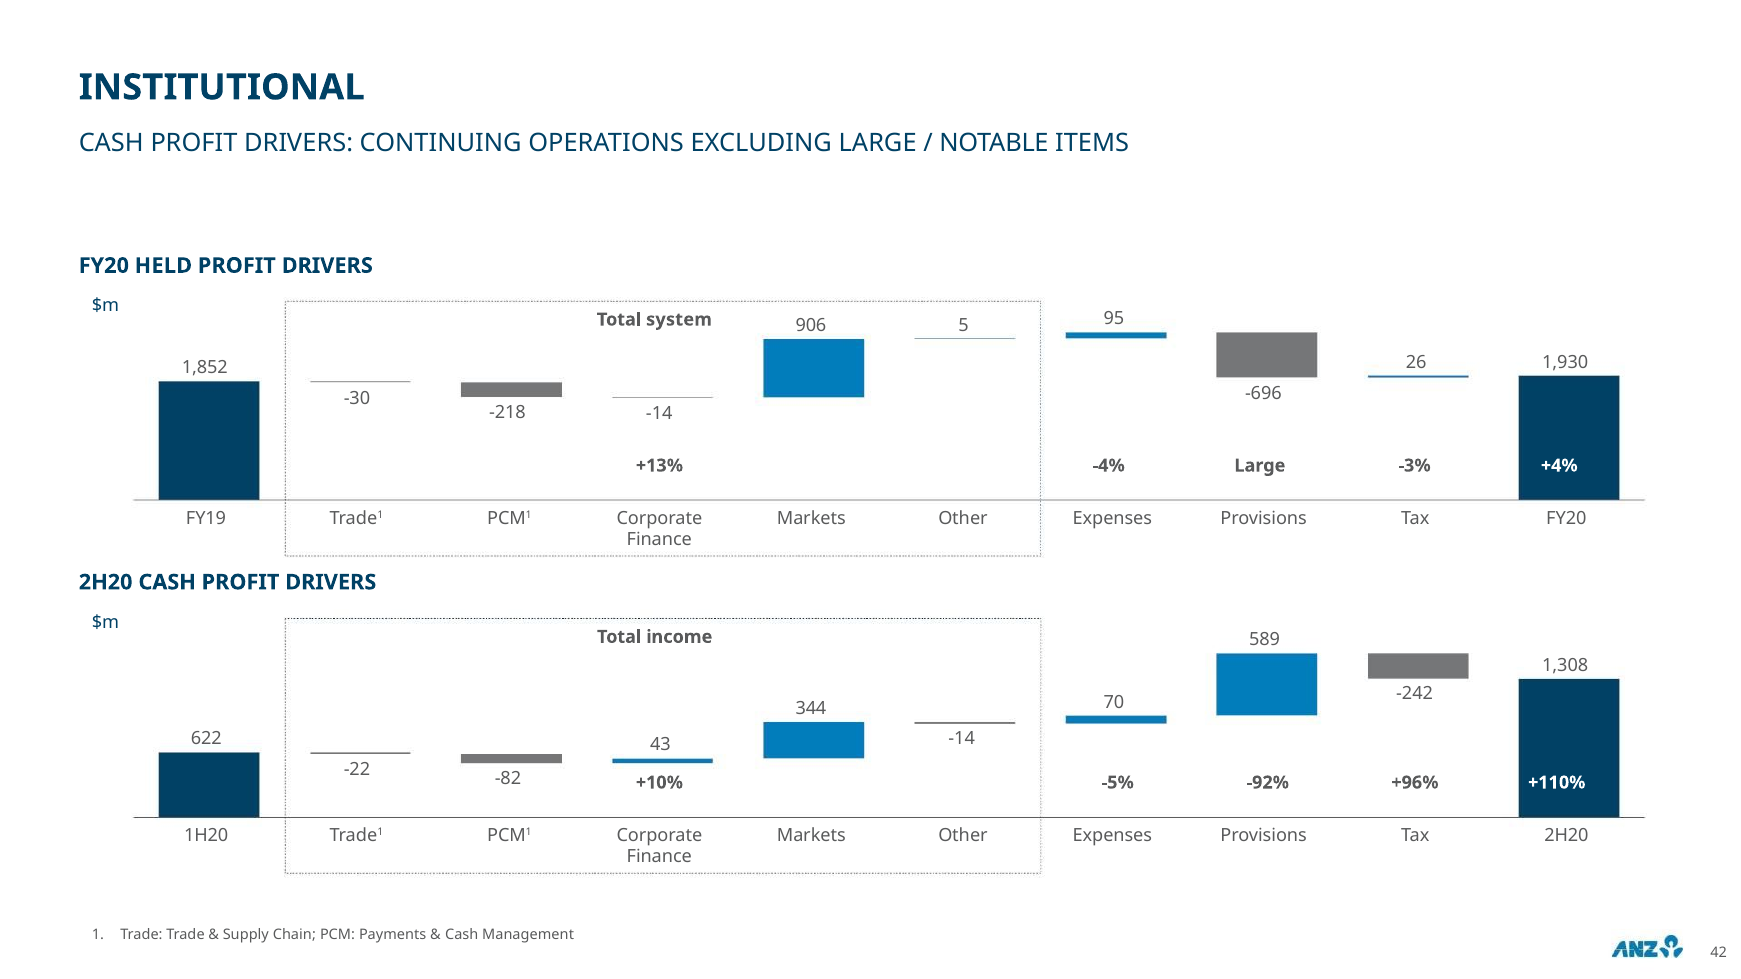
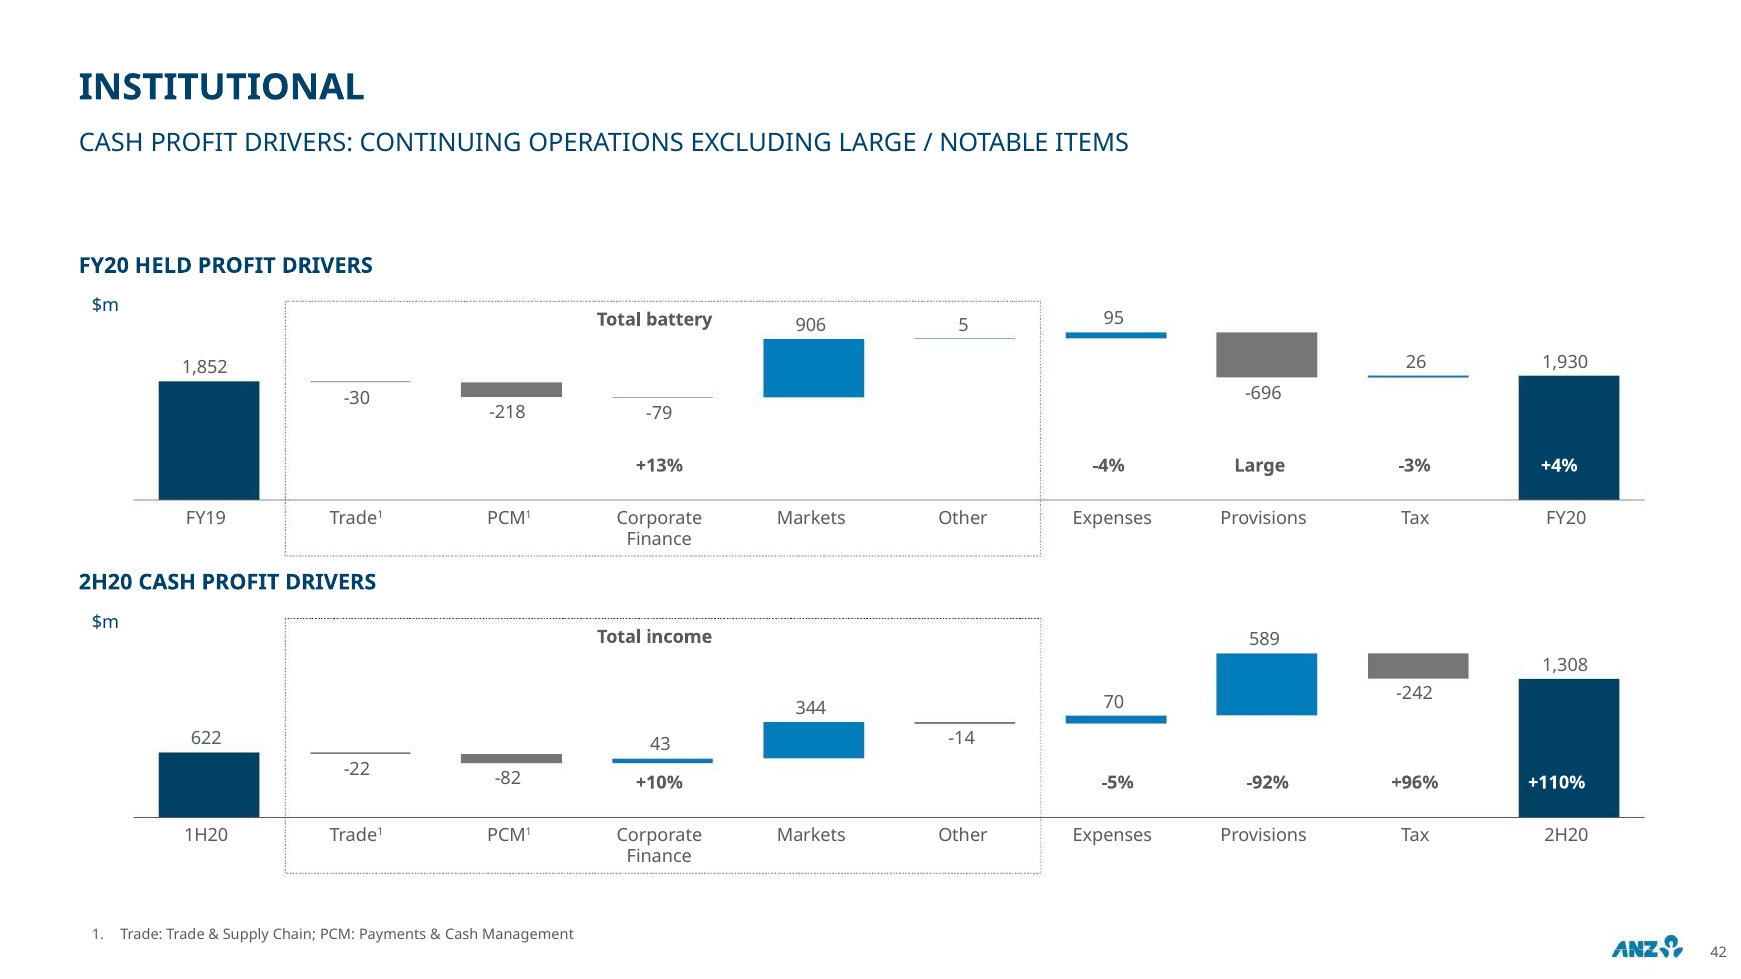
system: system -> battery
-14 at (659, 413): -14 -> -79
